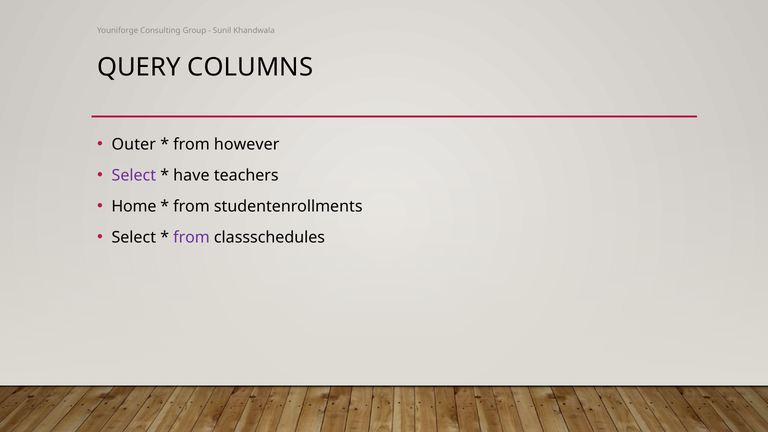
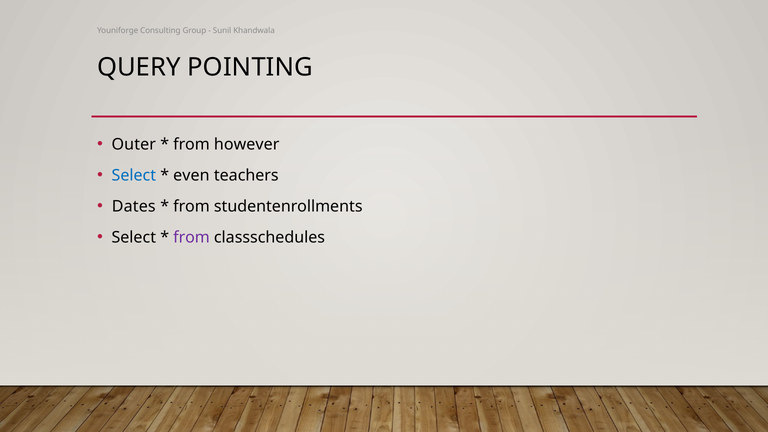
COLUMNS: COLUMNS -> POINTING
Select at (134, 175) colour: purple -> blue
have: have -> even
Home: Home -> Dates
